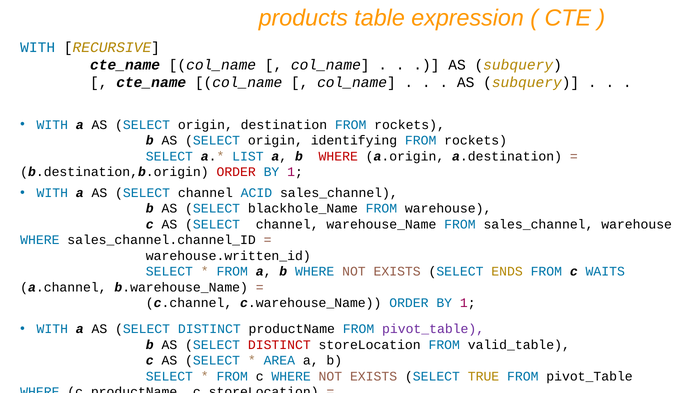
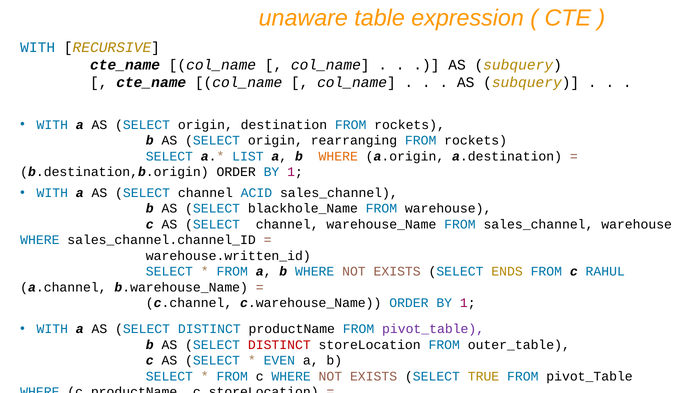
products: products -> unaware
identifying: identifying -> rearranging
WHERE at (338, 156) colour: red -> orange
ORDER at (236, 172) colour: red -> black
WAITS: WAITS -> RAHUL
valid_table: valid_table -> outer_table
AREA: AREA -> EVEN
